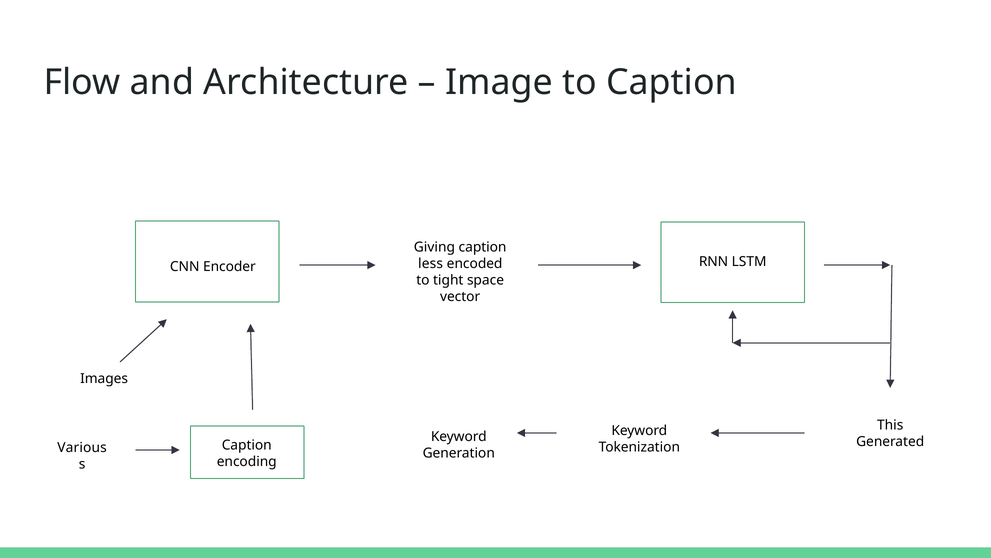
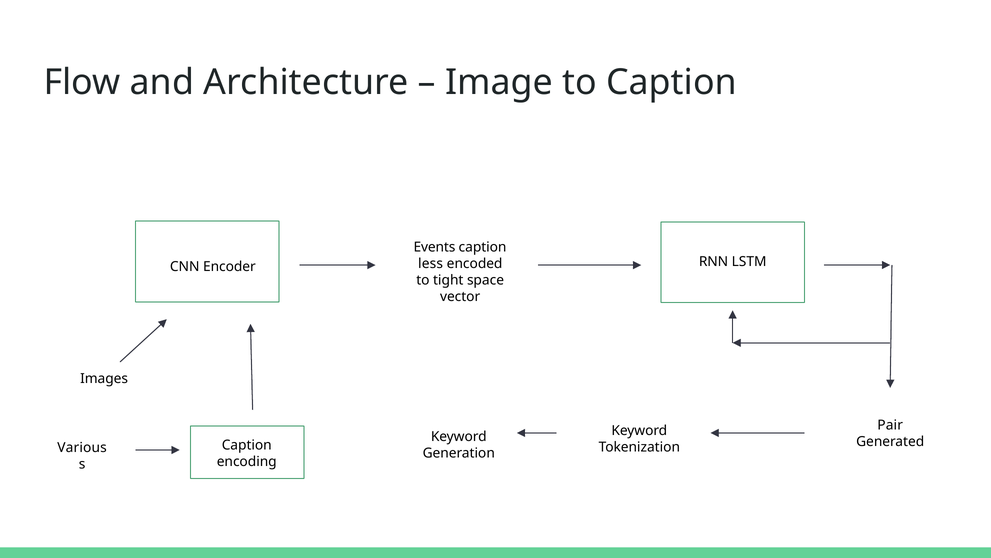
Giving: Giving -> Events
This: This -> Pair
